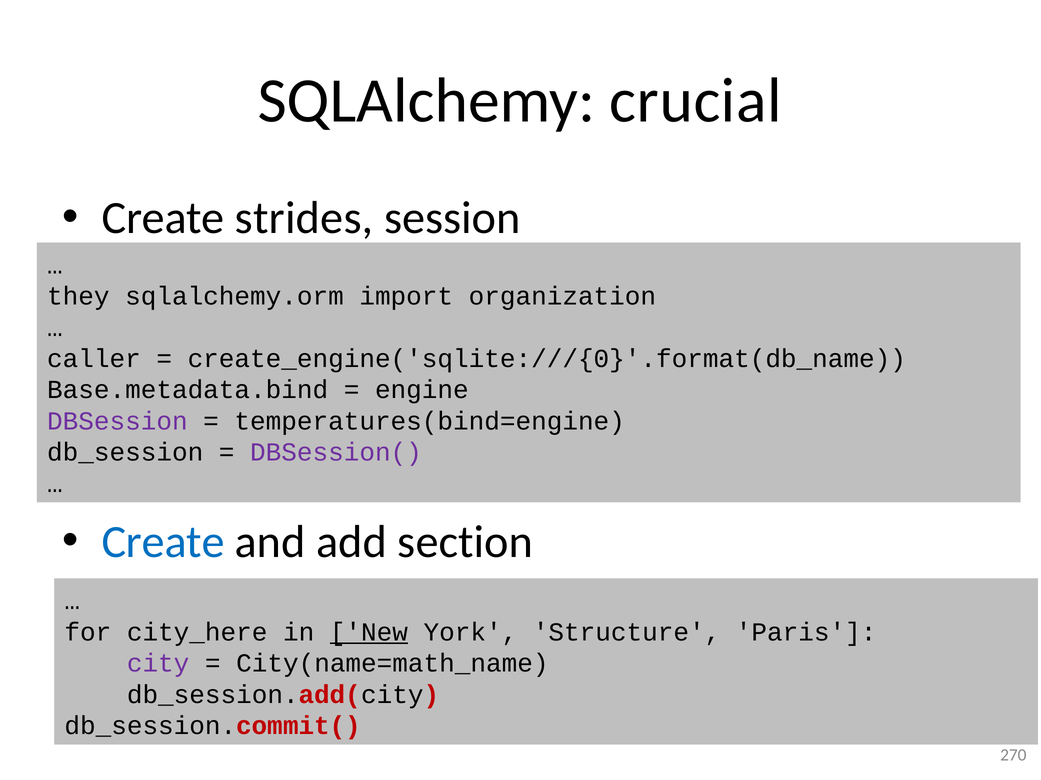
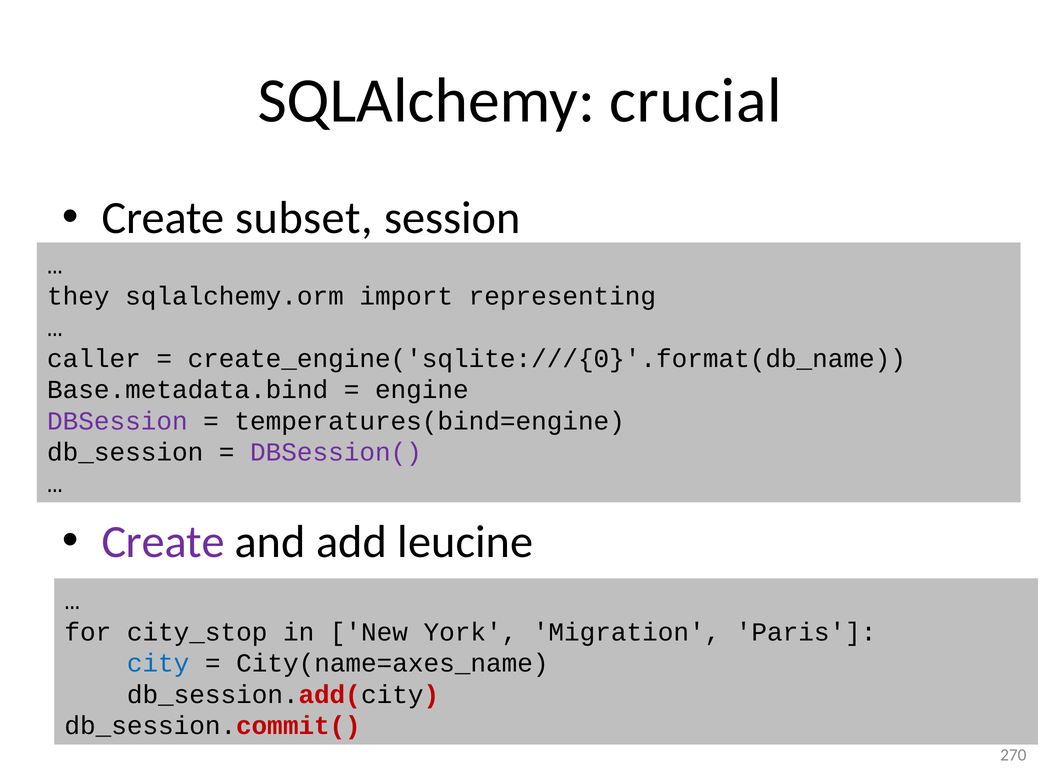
strides: strides -> subset
organization: organization -> representing
Create at (163, 542) colour: blue -> purple
section: section -> leucine
city_here: city_here -> city_stop
New underline: present -> none
Structure: Structure -> Migration
city colour: purple -> blue
City(name=math_name: City(name=math_name -> City(name=axes_name
